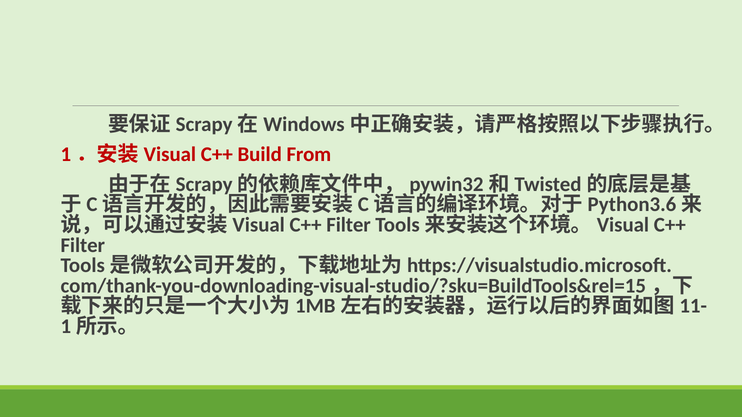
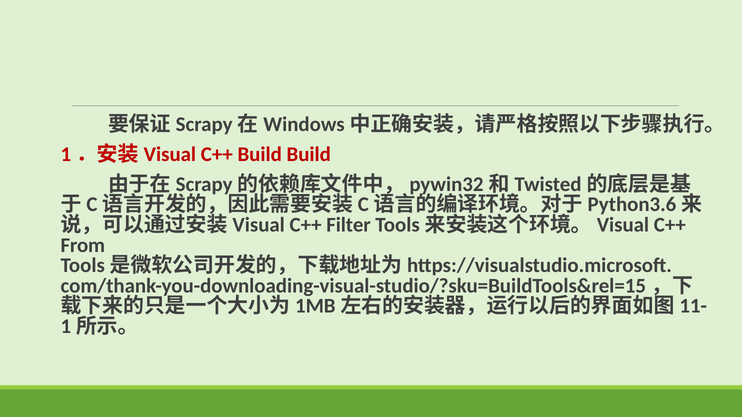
Build From: From -> Build
Filter at (83, 245): Filter -> From
